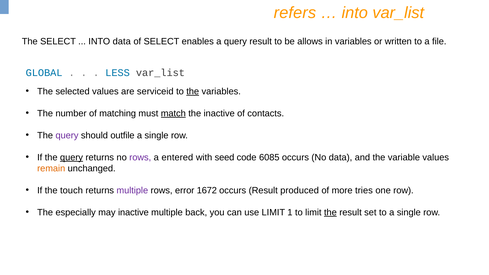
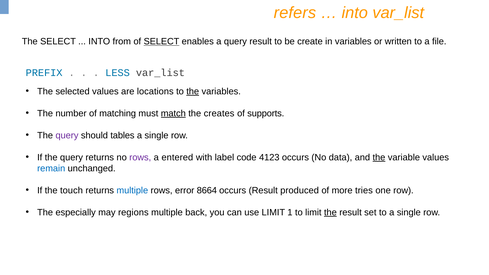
INTO data: data -> from
SELECT at (161, 42) underline: none -> present
allows: allows -> create
GLOBAL: GLOBAL -> PREFIX
serviceid: serviceid -> locations
the inactive: inactive -> creates
contacts: contacts -> supports
outfile: outfile -> tables
query at (72, 157) underline: present -> none
seed: seed -> label
6085: 6085 -> 4123
the at (379, 157) underline: none -> present
remain colour: orange -> blue
multiple at (132, 190) colour: purple -> blue
1672: 1672 -> 8664
may inactive: inactive -> regions
